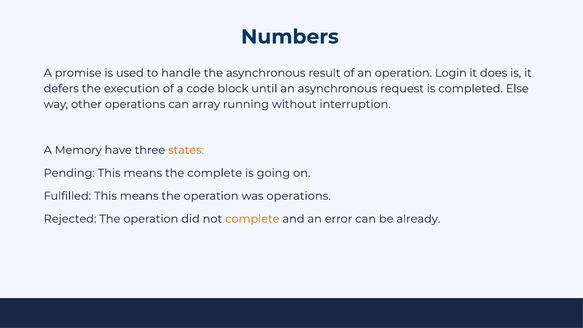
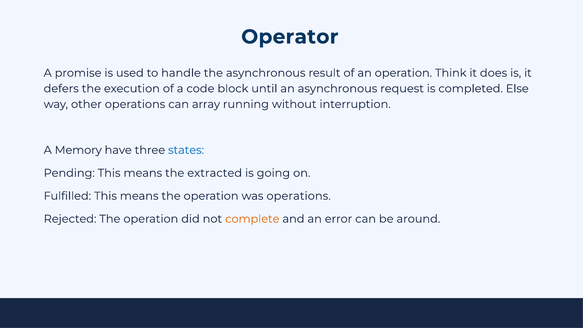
Numbers: Numbers -> Operator
Login: Login -> Think
states colour: orange -> blue
the complete: complete -> extracted
already: already -> around
